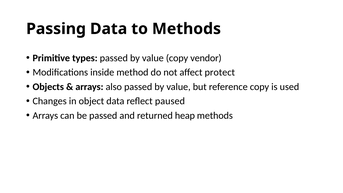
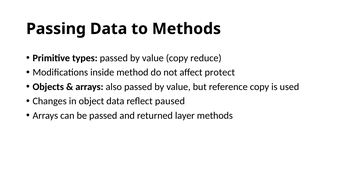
vendor: vendor -> reduce
heap: heap -> layer
